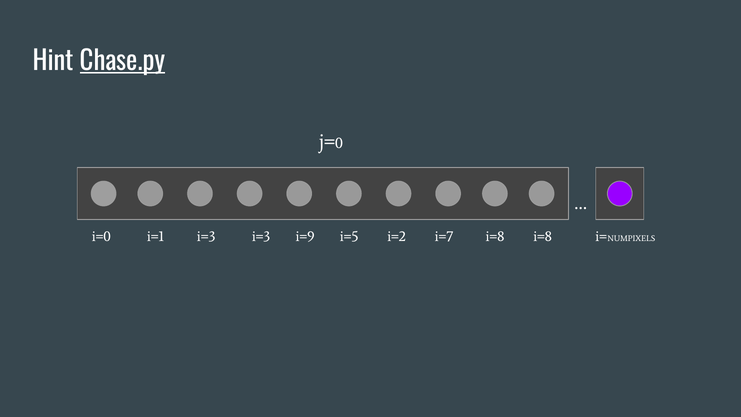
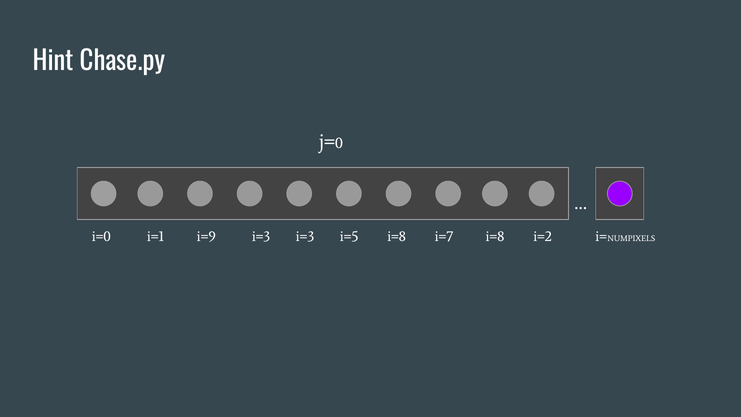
Chase.py underline: present -> none
i=1 i=3: i=3 -> i=9
i=3 i=9: i=9 -> i=3
i=5 i=2: i=2 -> i=8
i=8 i=8: i=8 -> i=2
